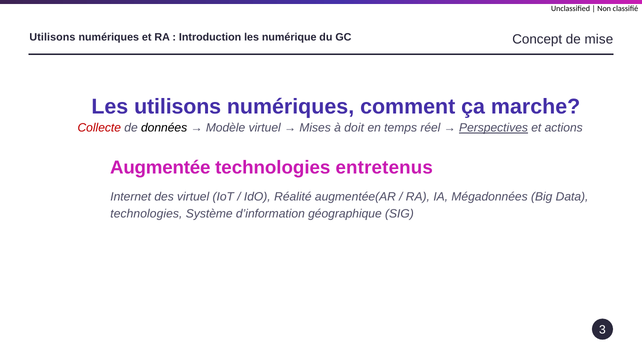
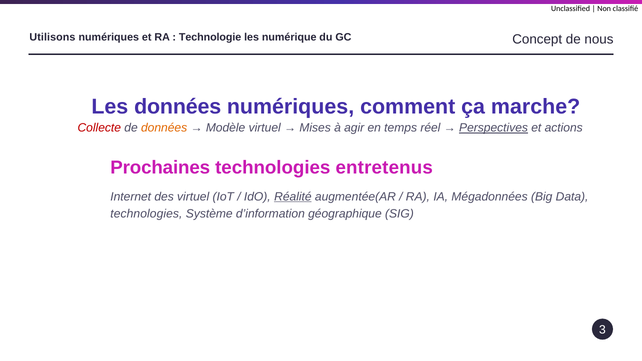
Introduction: Introduction -> Technologie
mise: mise -> nous
Les utilisons: utilisons -> données
données at (164, 128) colour: black -> orange
doit: doit -> agir
Augmentée: Augmentée -> Prochaines
Réalité underline: none -> present
